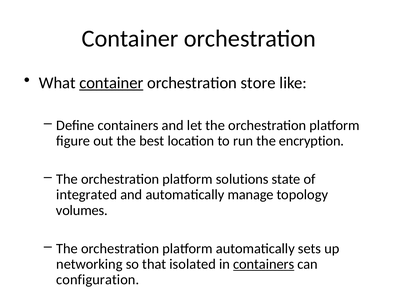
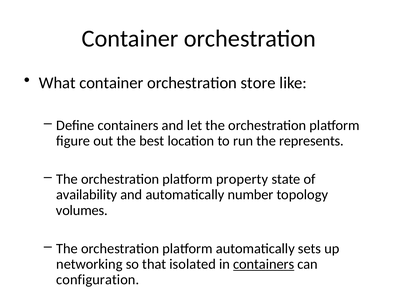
container at (111, 83) underline: present -> none
encryption: encryption -> represents
solutions: solutions -> property
integrated: integrated -> availability
manage: manage -> number
